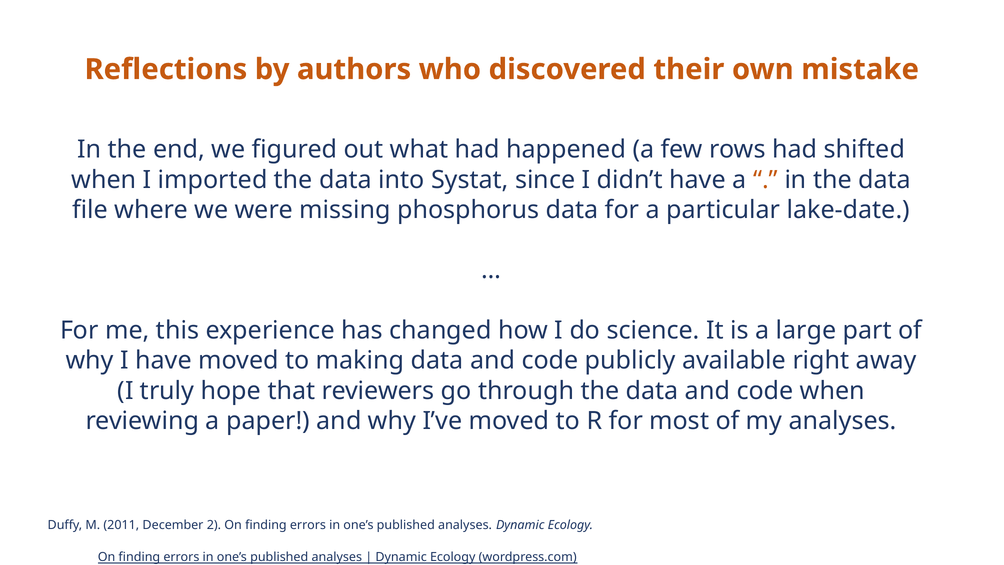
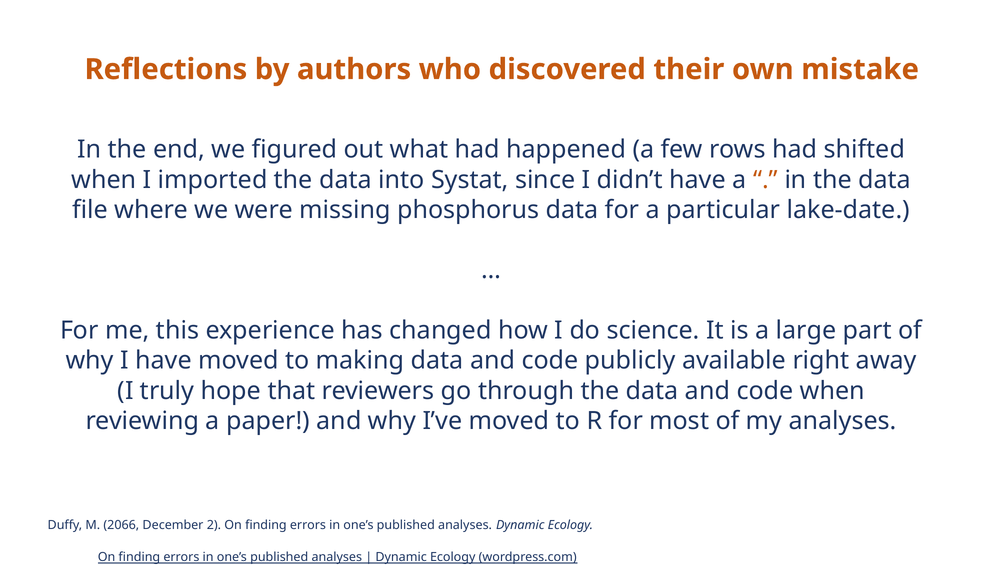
2011: 2011 -> 2066
